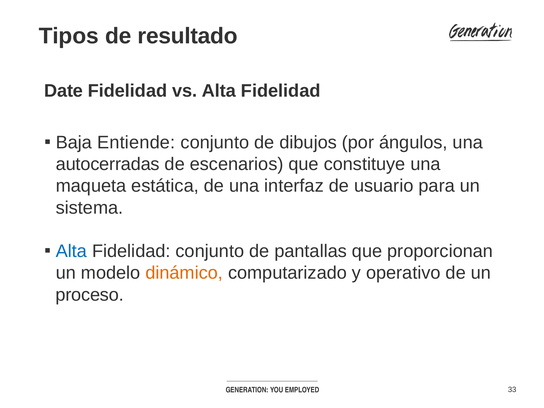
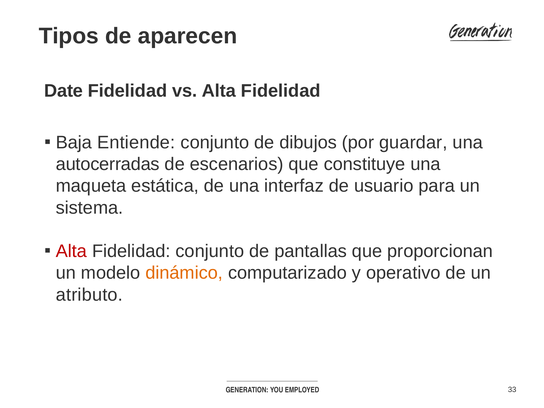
resultado: resultado -> aparecen
ángulos: ángulos -> guardar
Alta at (71, 251) colour: blue -> red
proceso: proceso -> atributo
